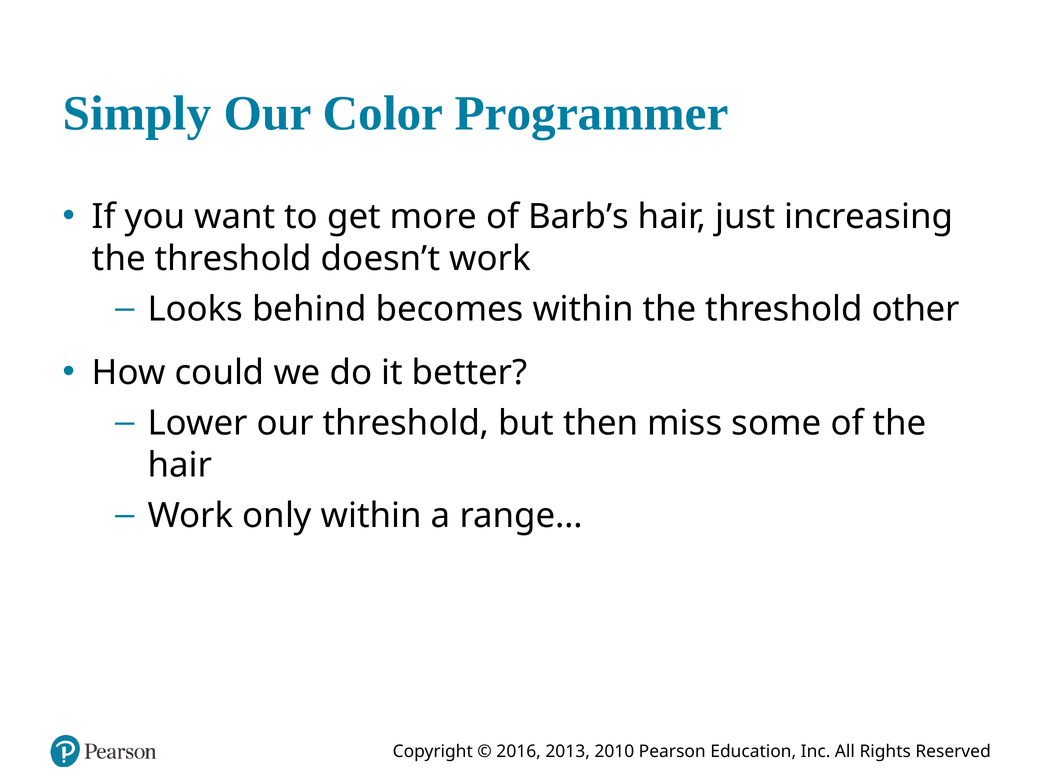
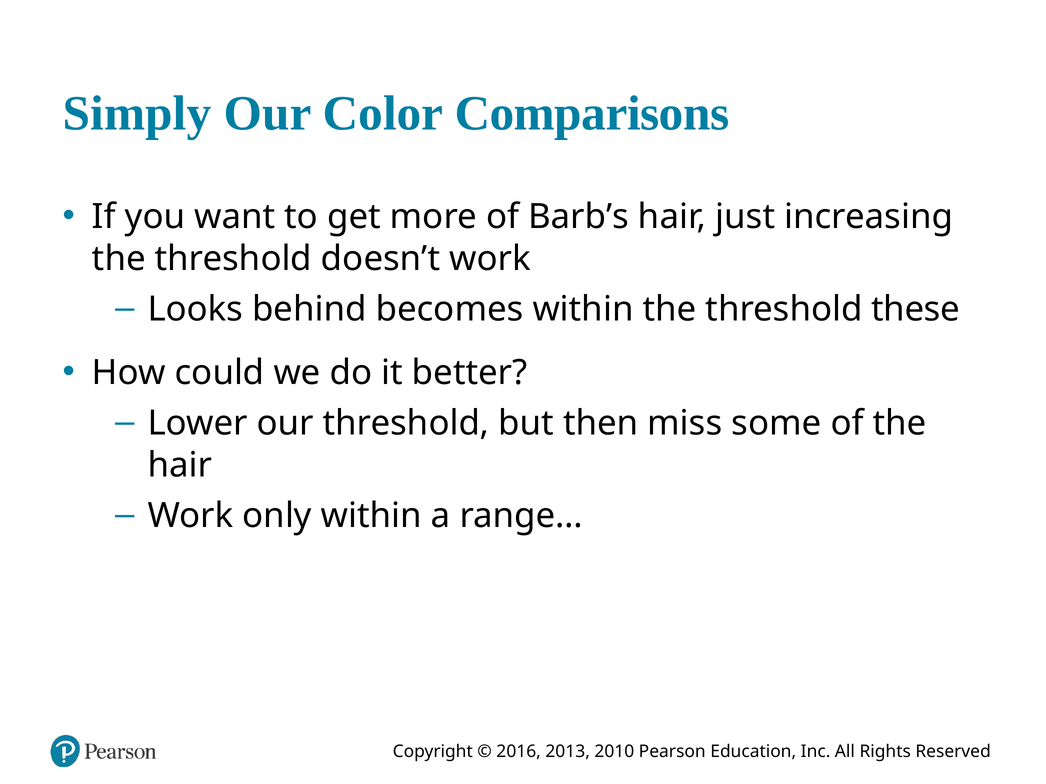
Programmer: Programmer -> Comparisons
other: other -> these
